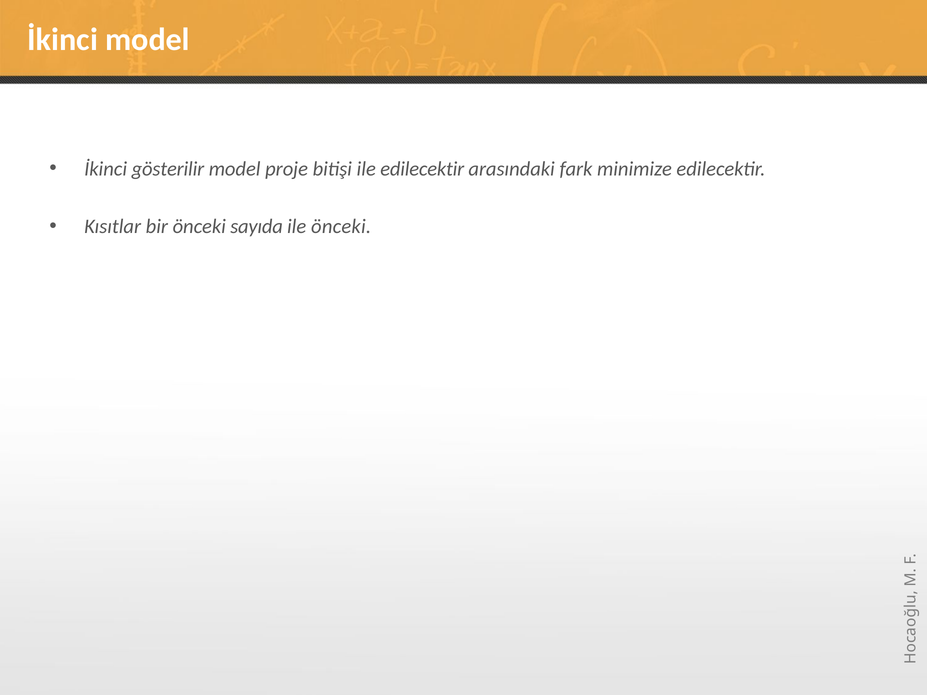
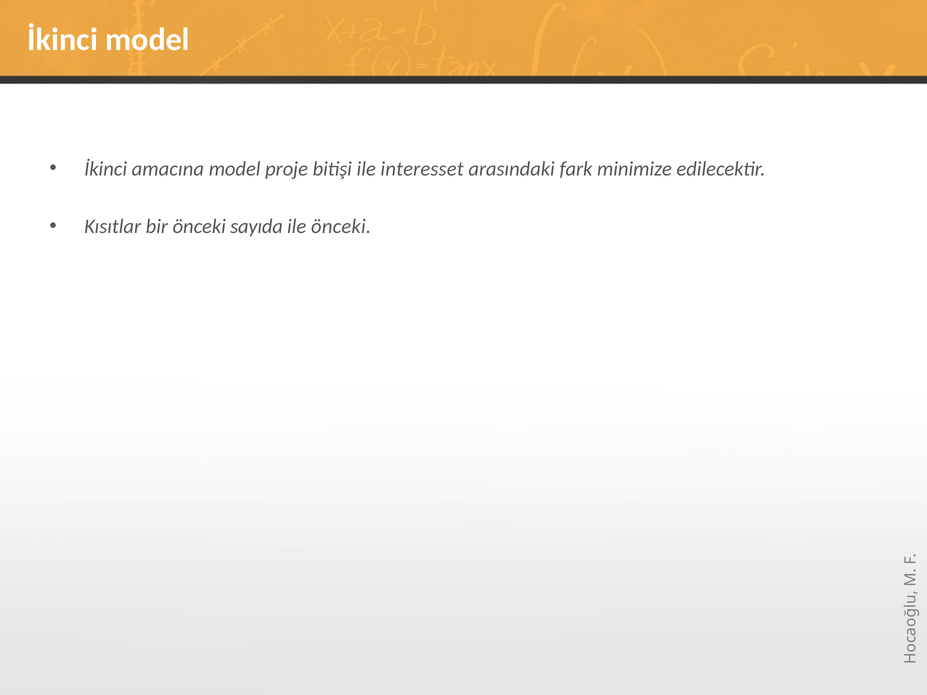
gösterilir: gösterilir -> amacına
ile edilecektir: edilecektir -> interesset
